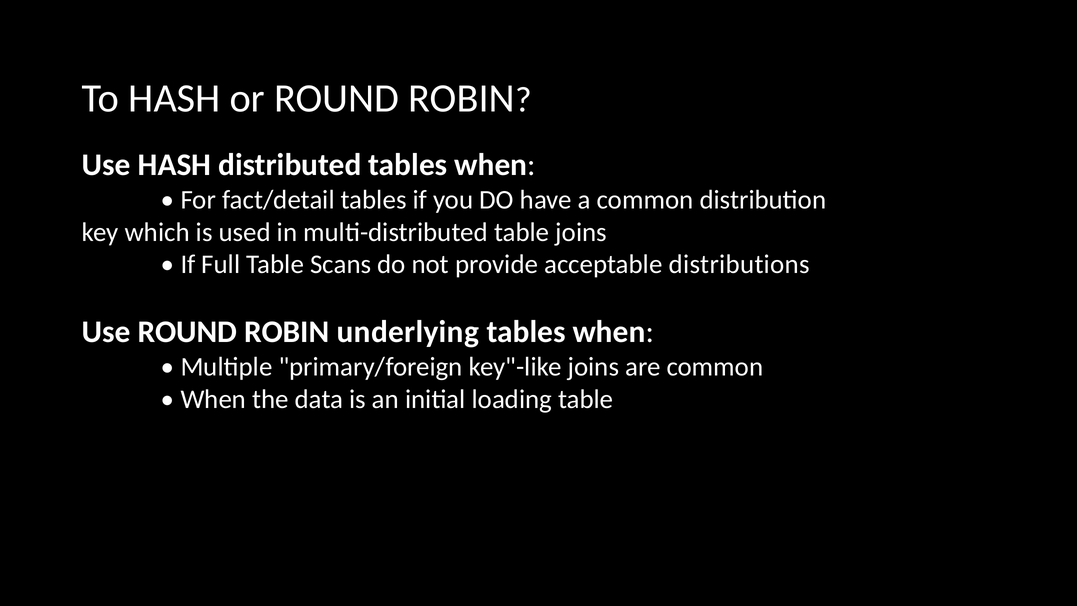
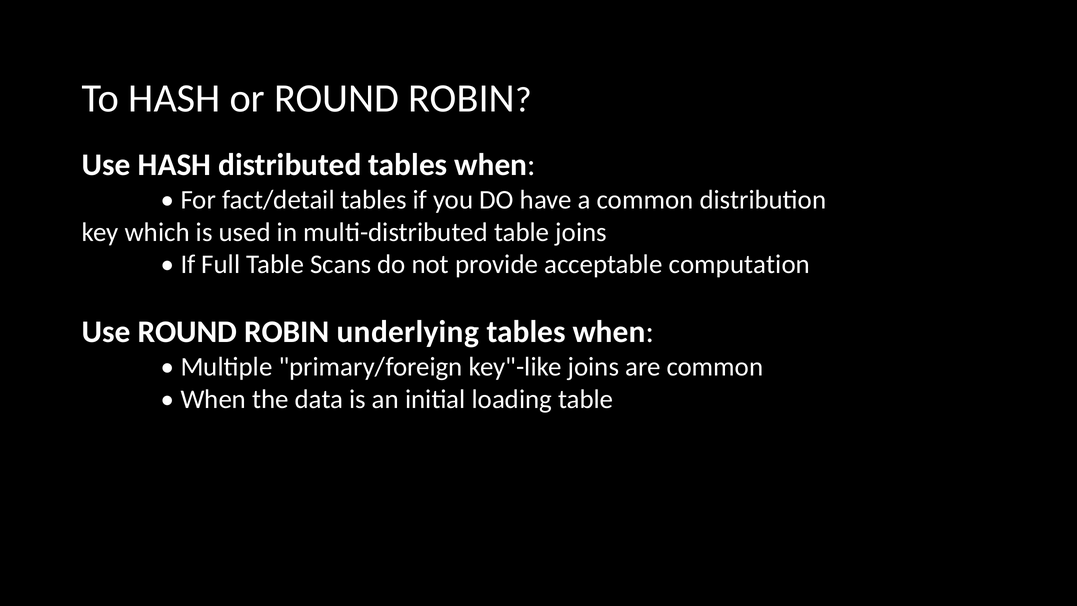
distributions: distributions -> computation
